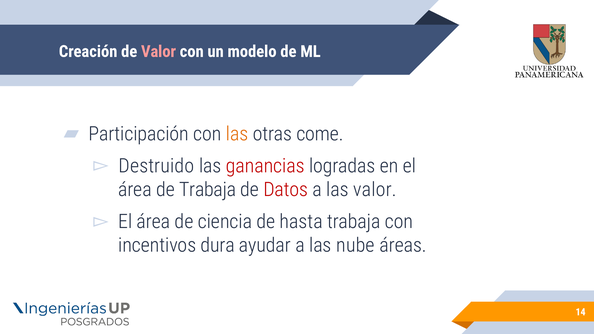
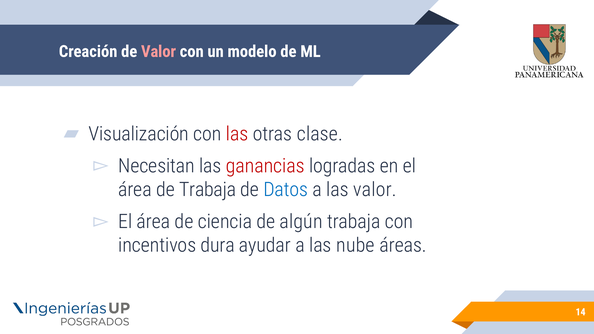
Participación: Participación -> Visualización
las at (237, 134) colour: orange -> red
come: come -> clase
Destruido: Destruido -> Necesitan
Datos colour: red -> blue
hasta: hasta -> algún
